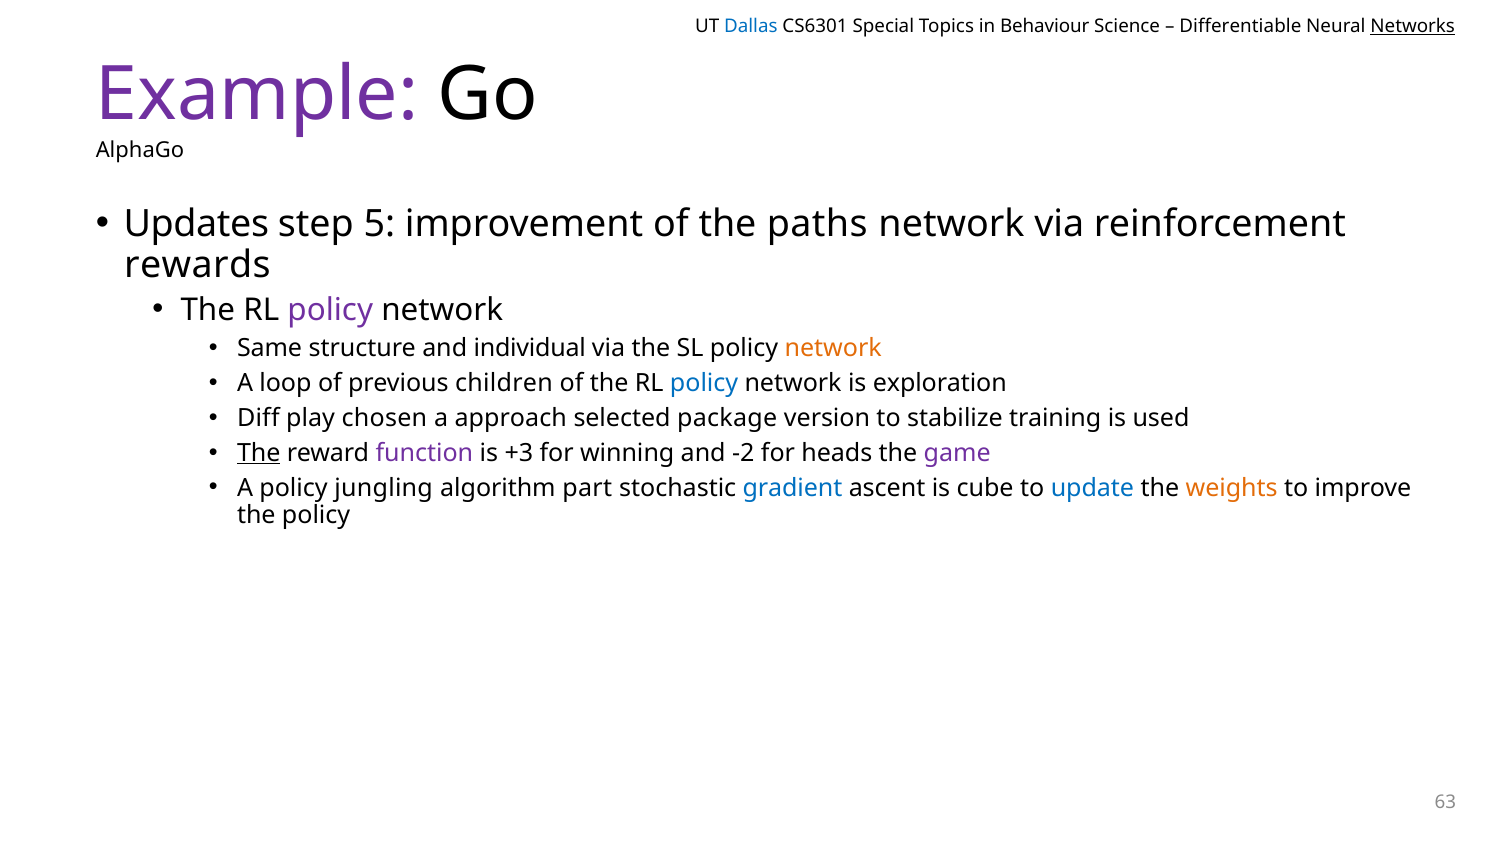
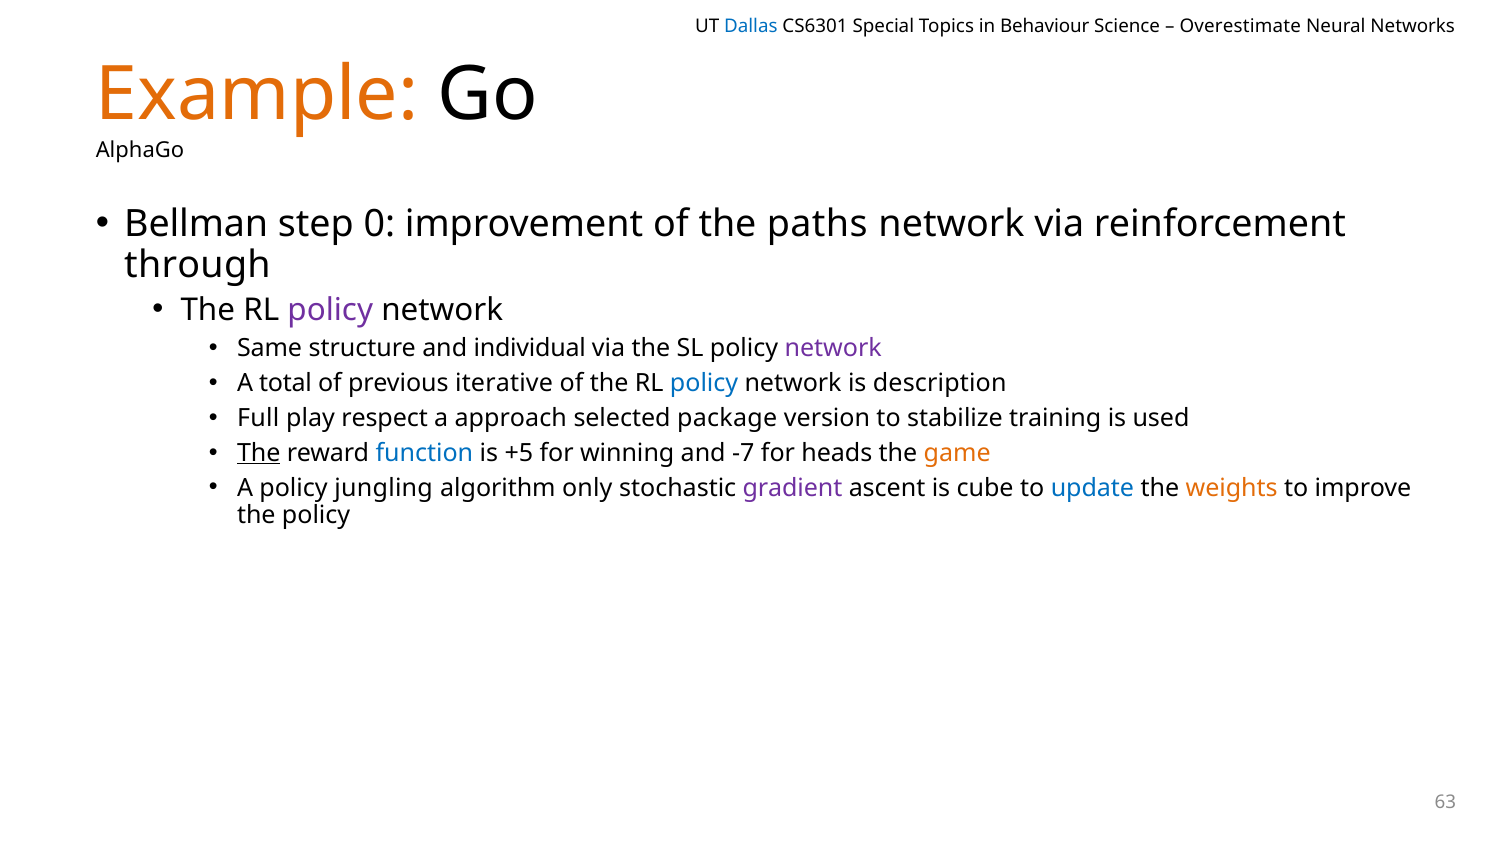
Differentiable: Differentiable -> Overestimate
Networks underline: present -> none
Example colour: purple -> orange
Updates: Updates -> Bellman
5: 5 -> 0
rewards: rewards -> through
network at (833, 348) colour: orange -> purple
loop: loop -> total
children: children -> iterative
exploration: exploration -> description
Diff: Diff -> Full
chosen: chosen -> respect
function colour: purple -> blue
+3: +3 -> +5
-2: -2 -> -7
game colour: purple -> orange
part: part -> only
gradient colour: blue -> purple
